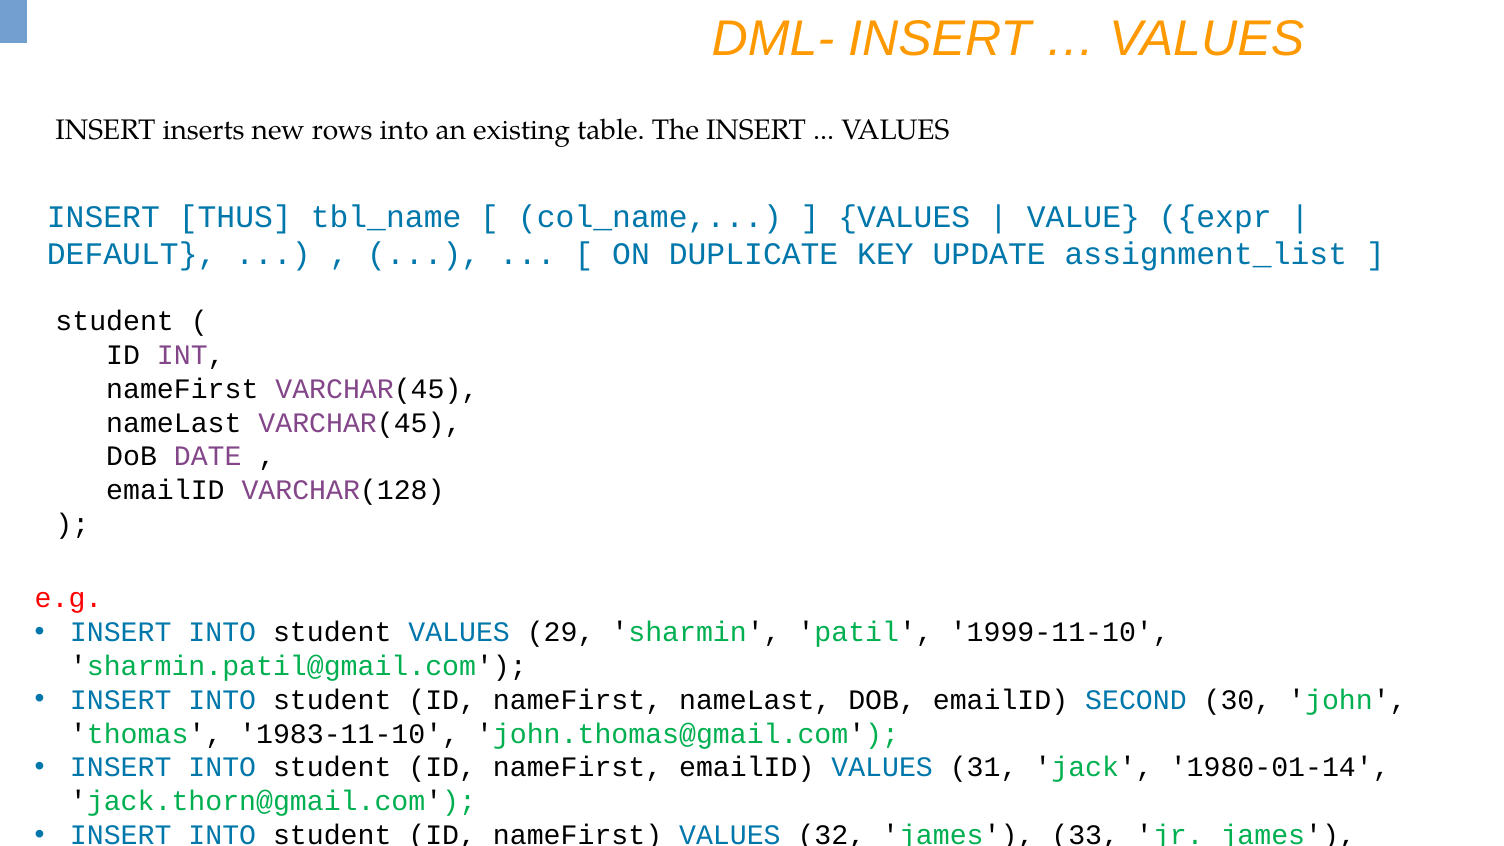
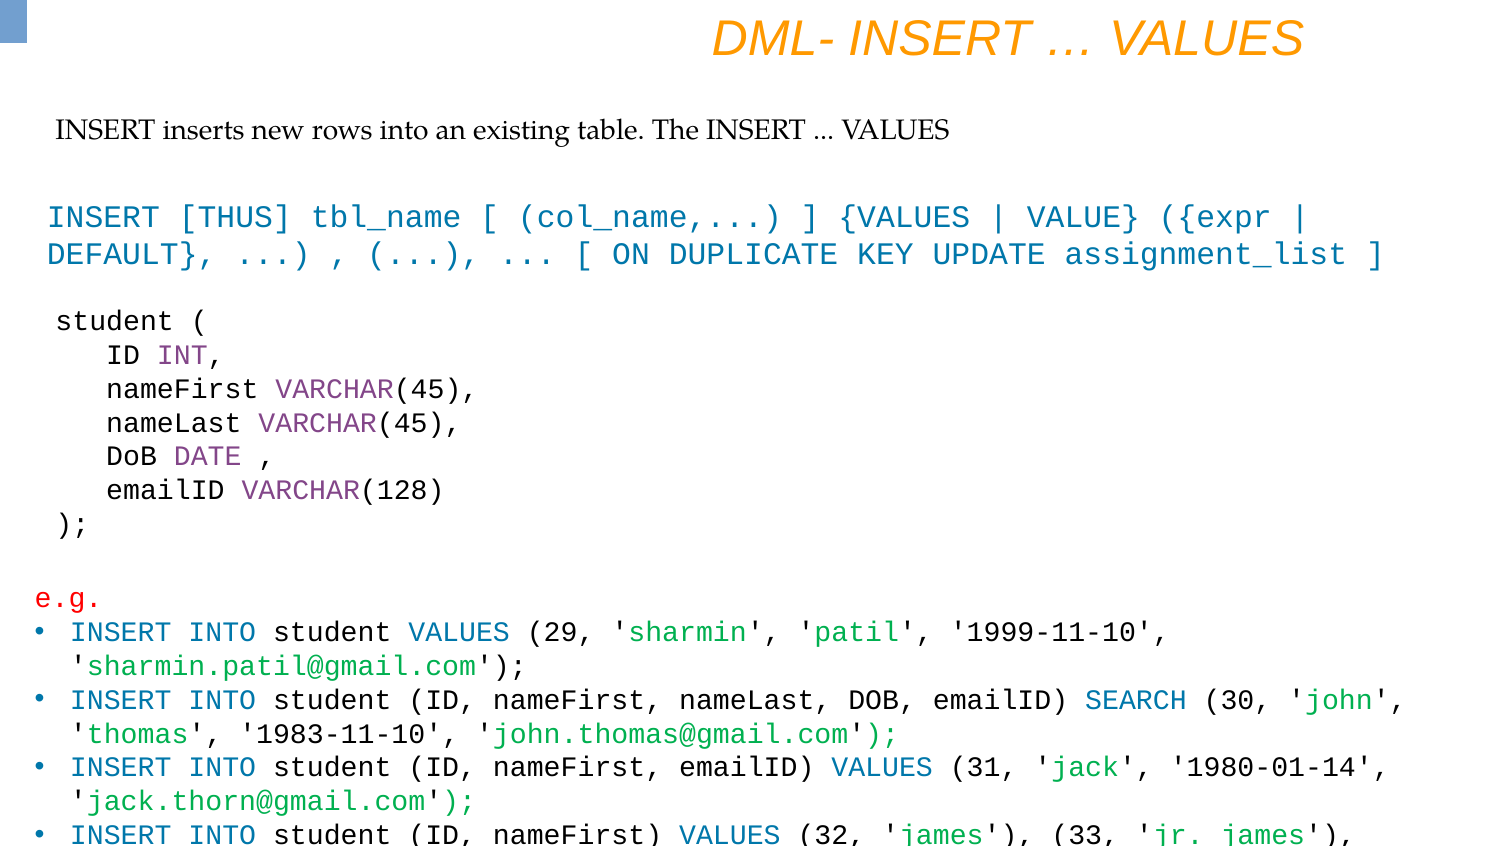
SECOND: SECOND -> SEARCH
